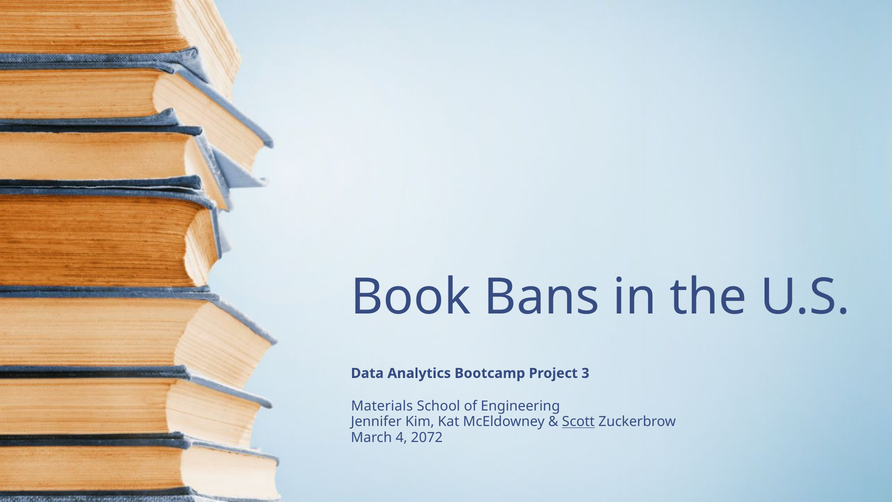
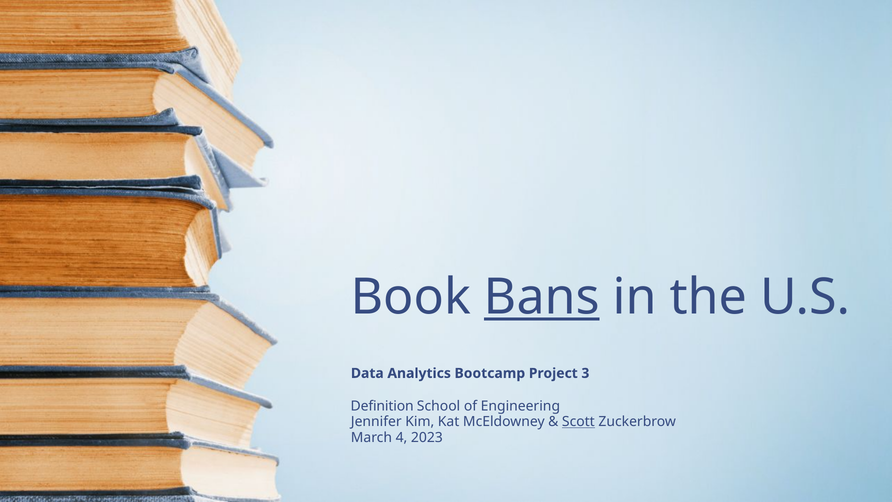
Bans underline: none -> present
Materials: Materials -> Definition
2072: 2072 -> 2023
